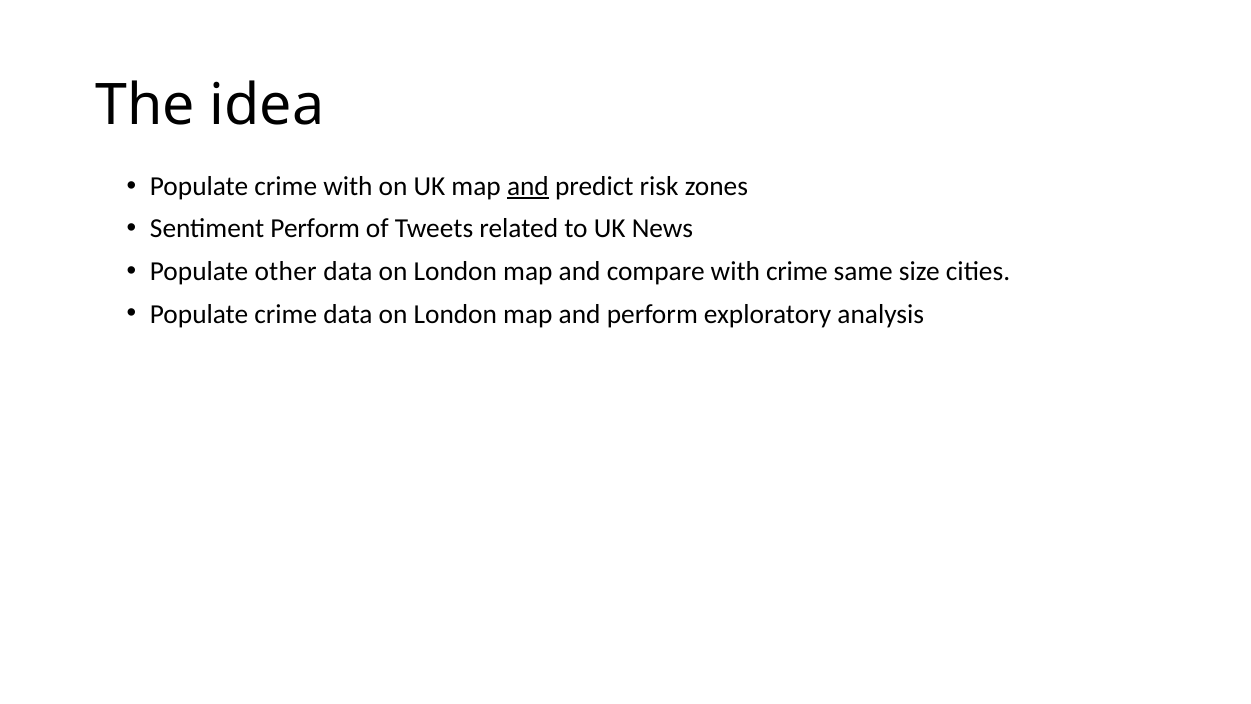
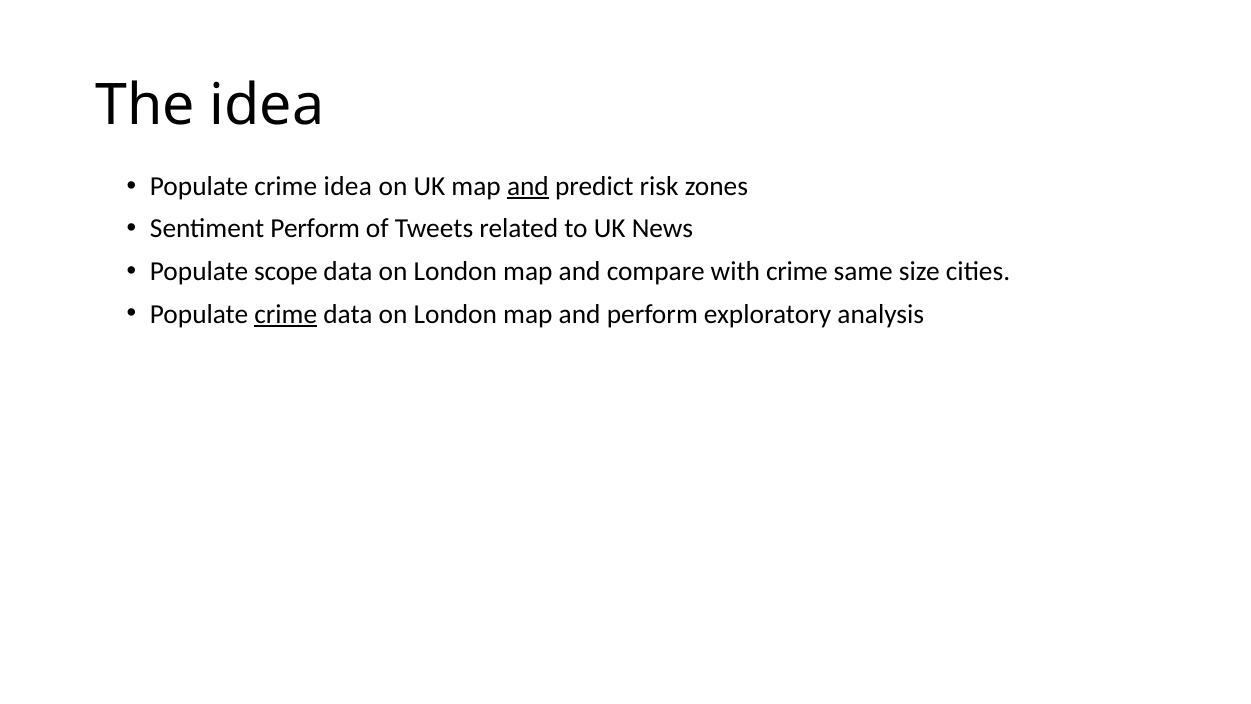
crime with: with -> idea
other: other -> scope
crime at (286, 314) underline: none -> present
